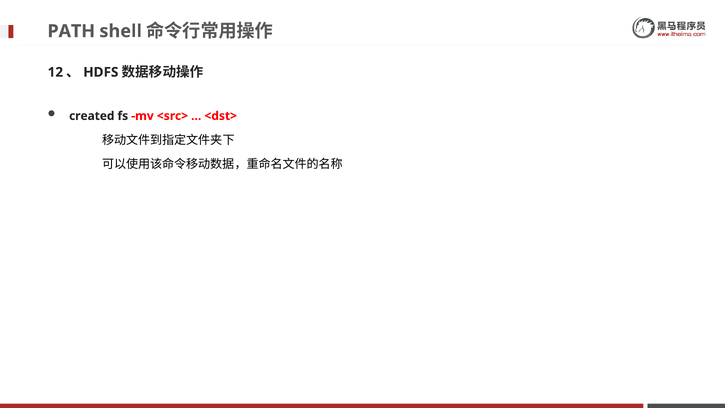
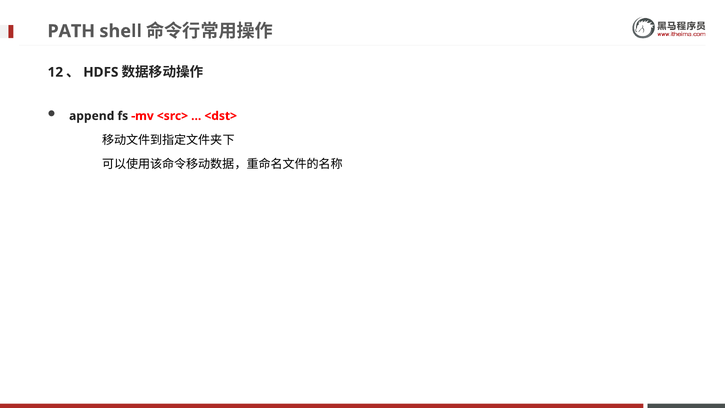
created: created -> append
